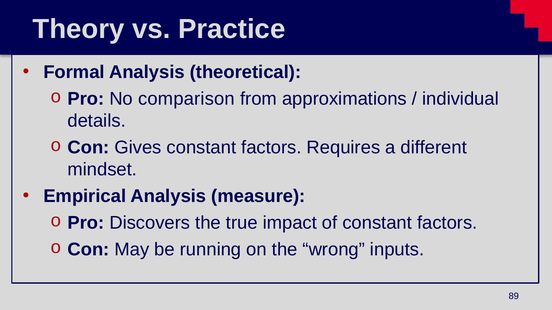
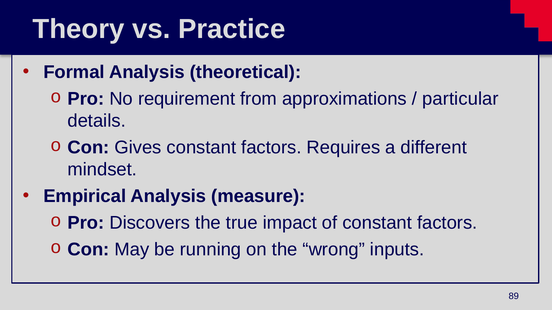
comparison: comparison -> requirement
individual: individual -> particular
